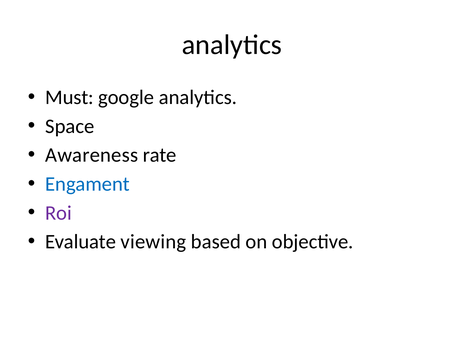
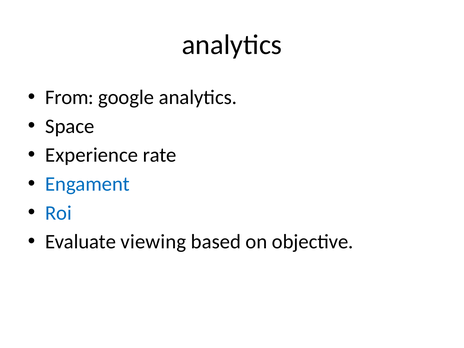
Must: Must -> From
Awareness: Awareness -> Experience
Roi colour: purple -> blue
